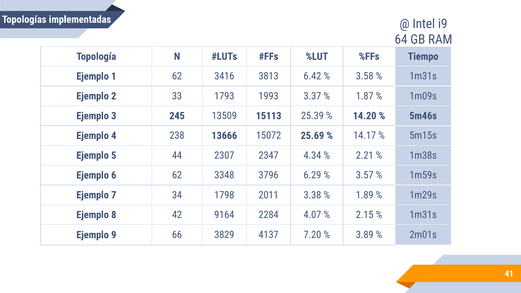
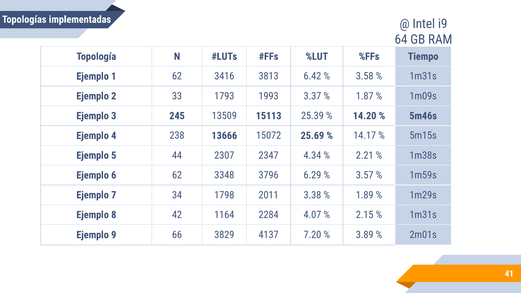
9164: 9164 -> 1164
